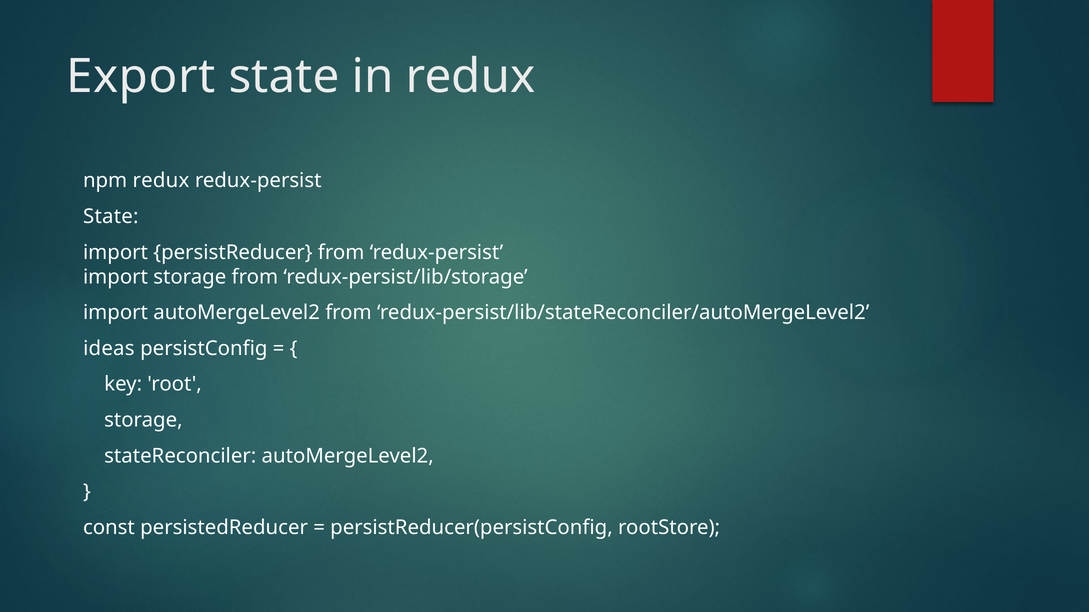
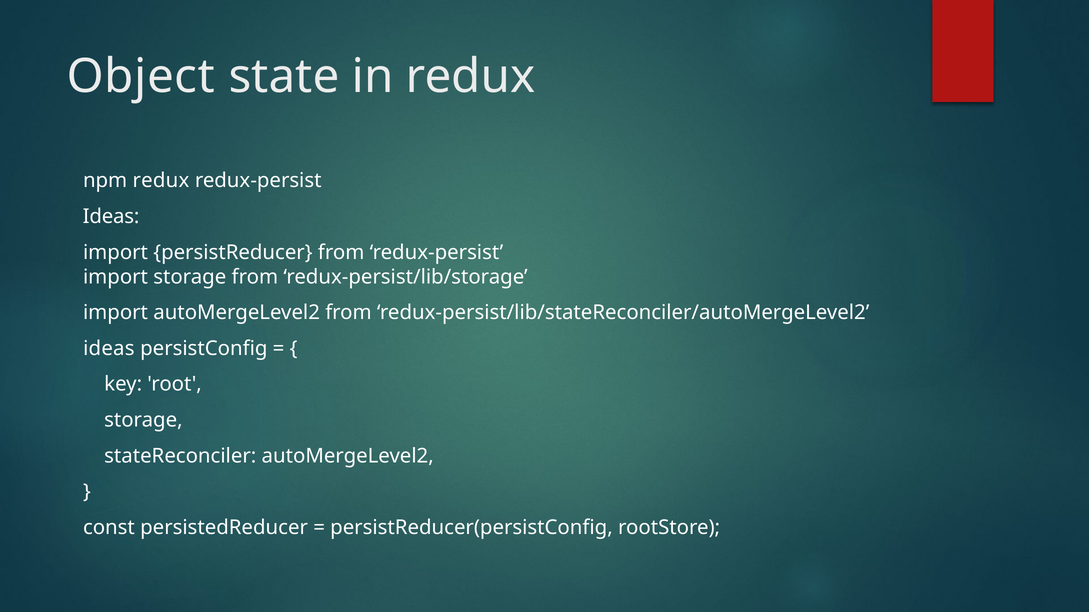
Export: Export -> Object
State at (111, 217): State -> Ideas
